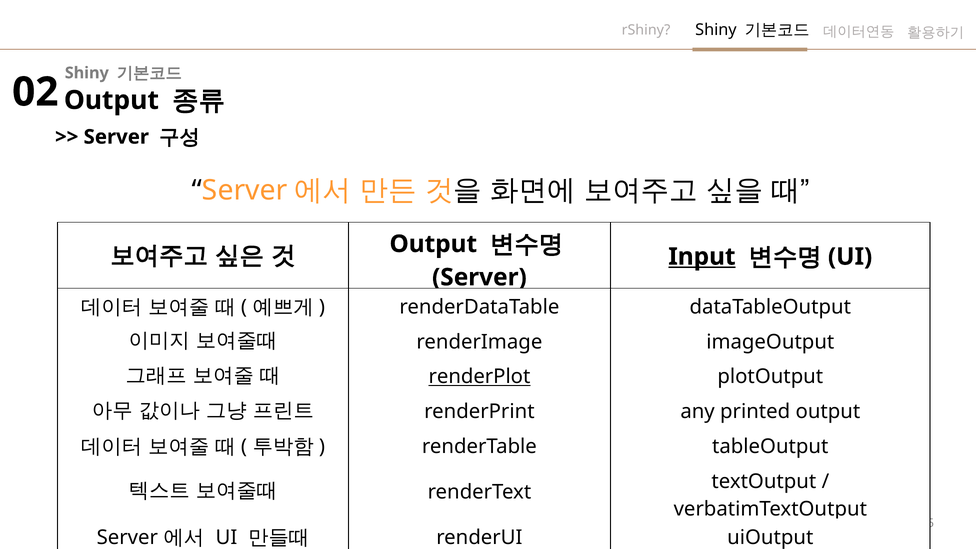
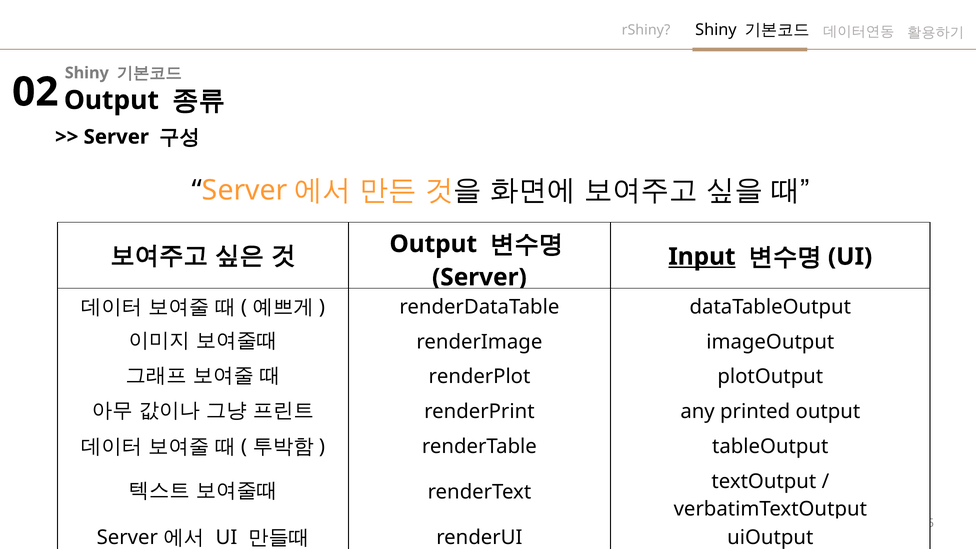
renderPlot underline: present -> none
